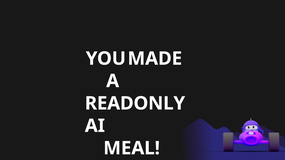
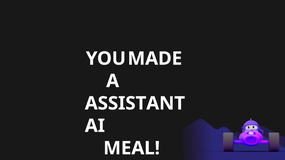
READONLY: READONLY -> ASSISTANT
